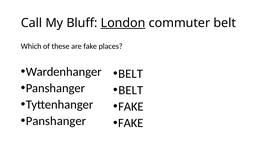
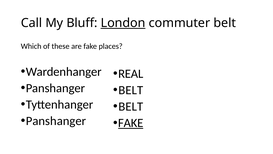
BELT at (131, 73): BELT -> REAL
FAKE at (131, 106): FAKE -> BELT
FAKE at (131, 123) underline: none -> present
